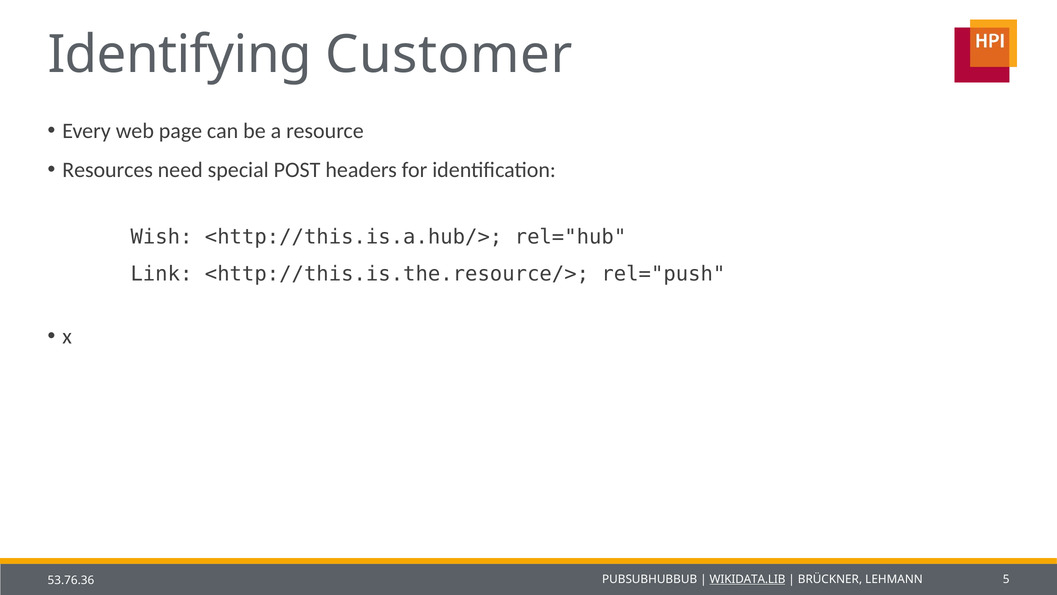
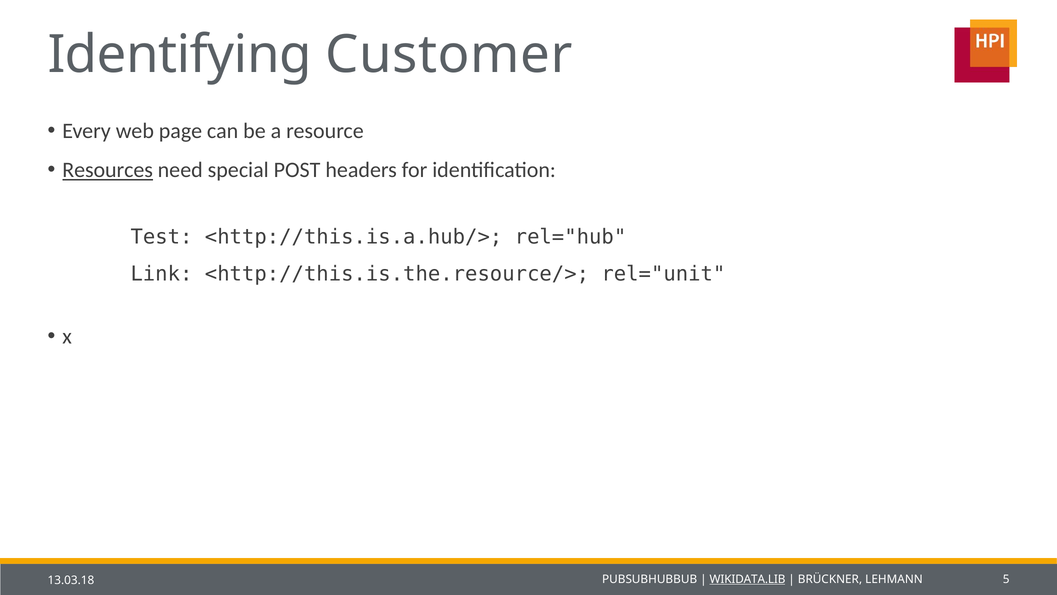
Resources underline: none -> present
Wish: Wish -> Test
rel="push: rel="push -> rel="unit
53.76.36: 53.76.36 -> 13.03.18
